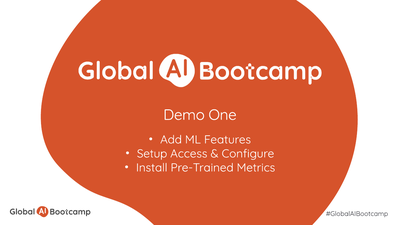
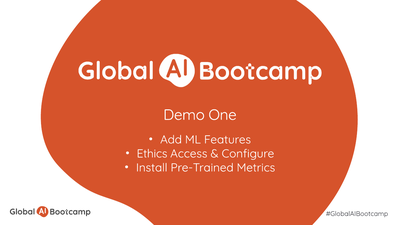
Setup: Setup -> Ethics
